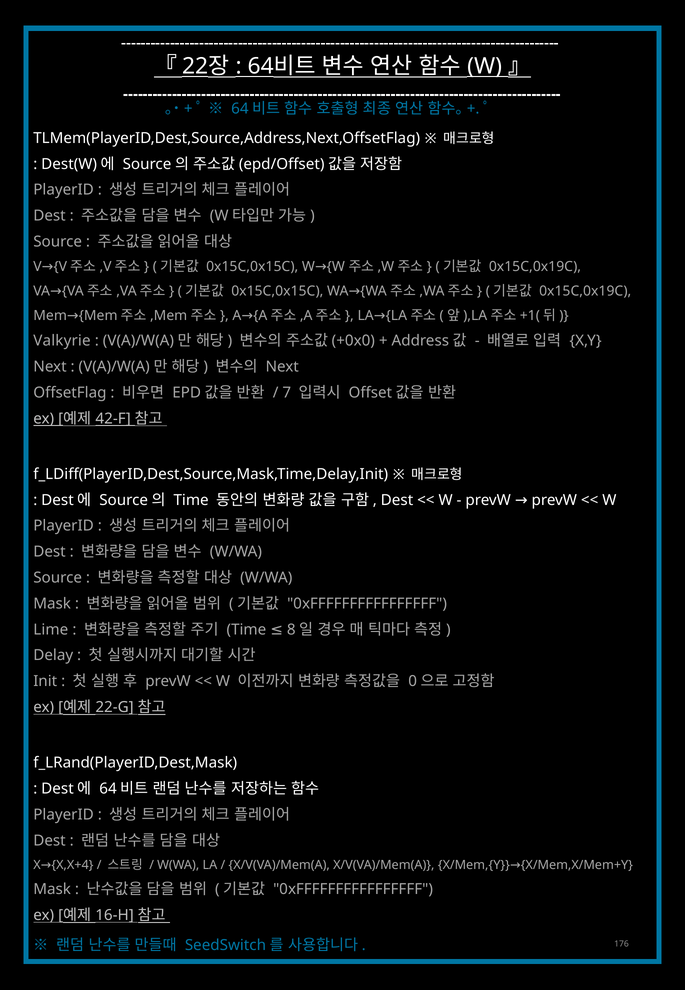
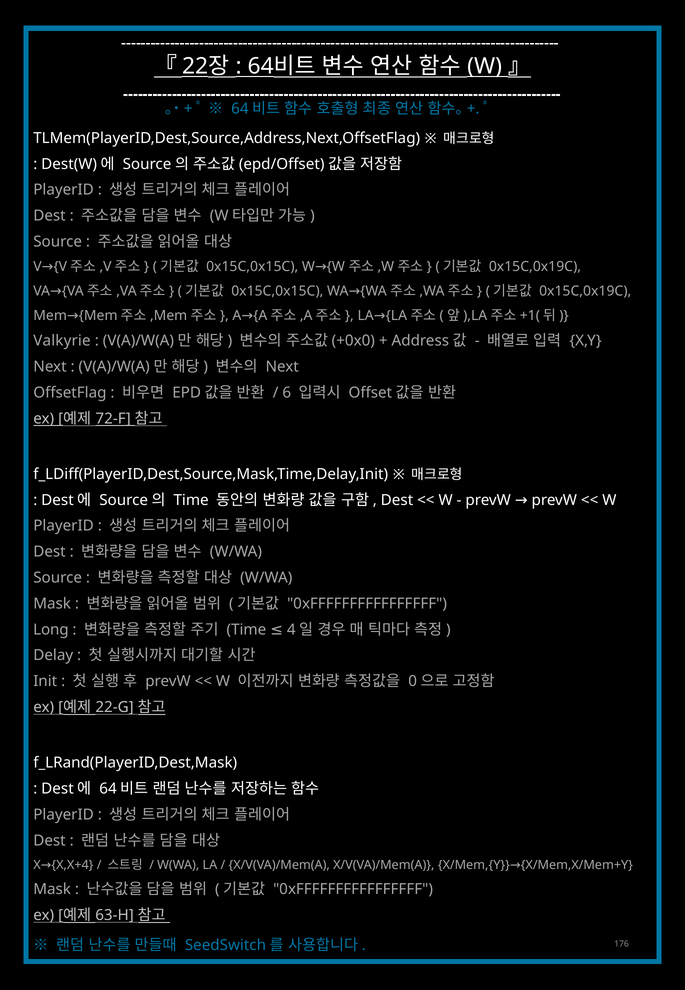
7: 7 -> 6
42-F: 42-F -> 72-F
Lime: Lime -> Long
8: 8 -> 4
16-H: 16-H -> 63-H
